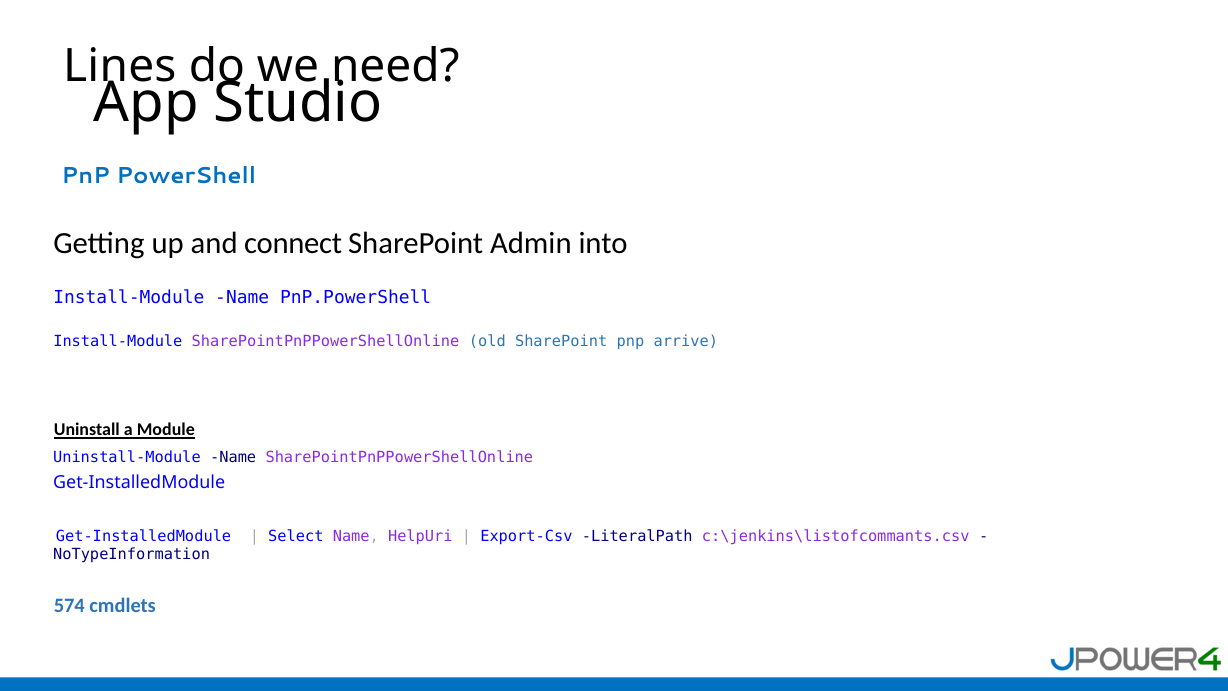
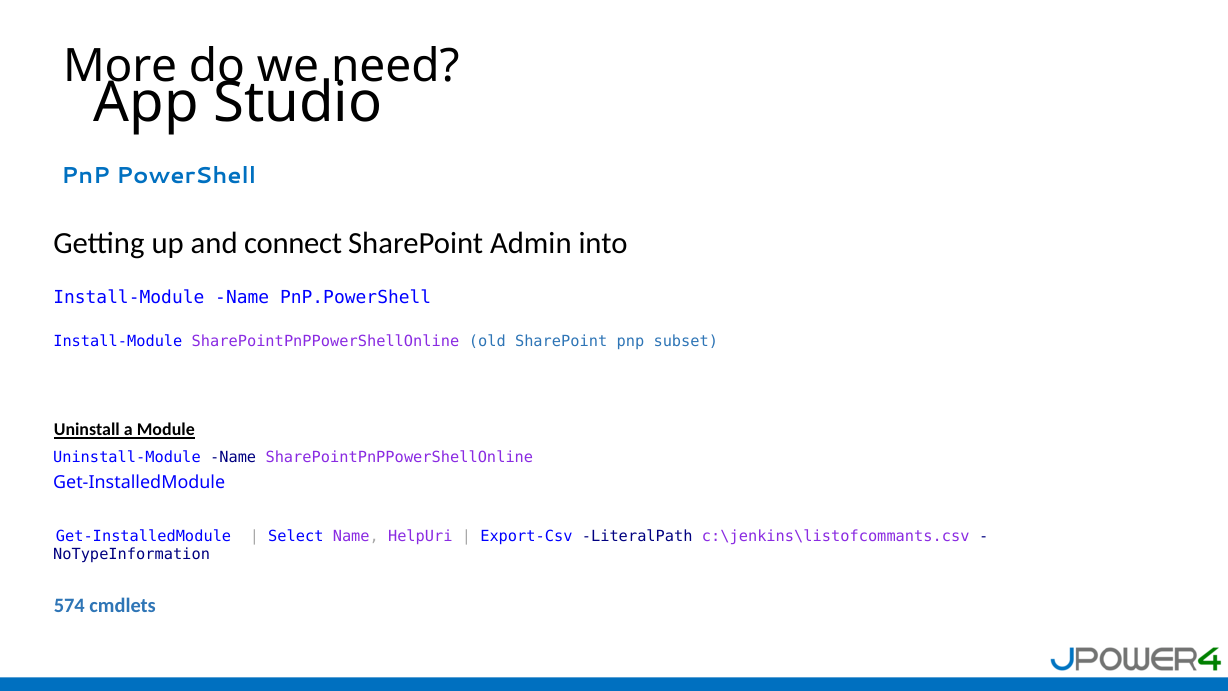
Lines: Lines -> More
arrive: arrive -> subset
